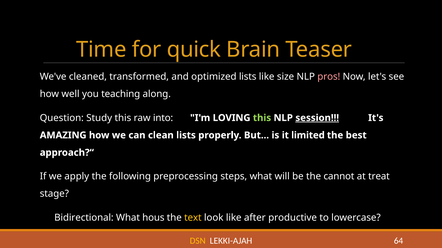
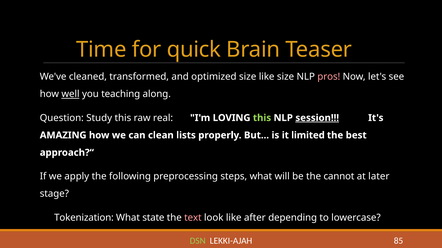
optimized lists: lists -> size
well underline: none -> present
into: into -> real
treat: treat -> later
Bidirectional: Bidirectional -> Tokenization
hous: hous -> state
text colour: yellow -> pink
productive: productive -> depending
DSN colour: yellow -> light green
64: 64 -> 85
